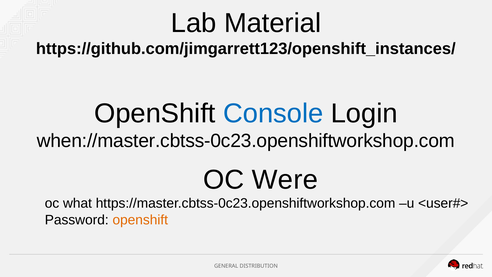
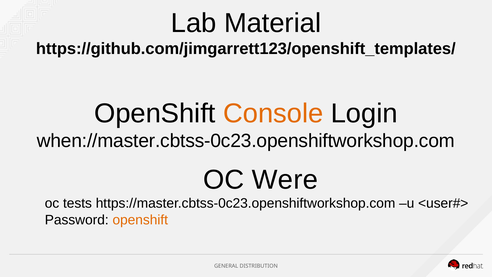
https://github.com/jimgarrett123/openshift_instances/: https://github.com/jimgarrett123/openshift_instances/ -> https://github.com/jimgarrett123/openshift_templates/
Console colour: blue -> orange
what: what -> tests
